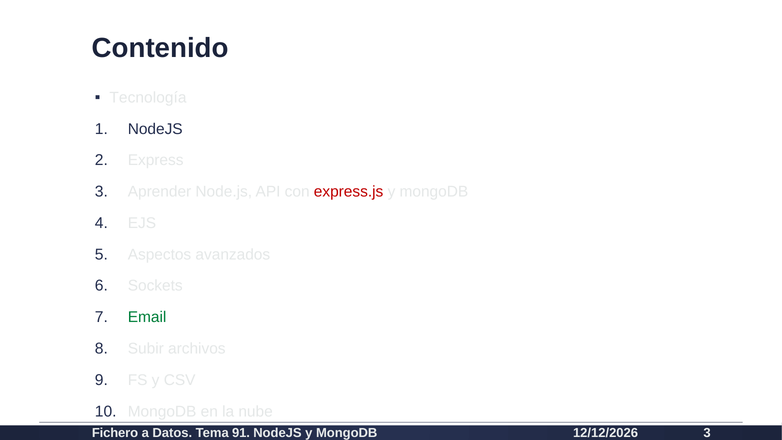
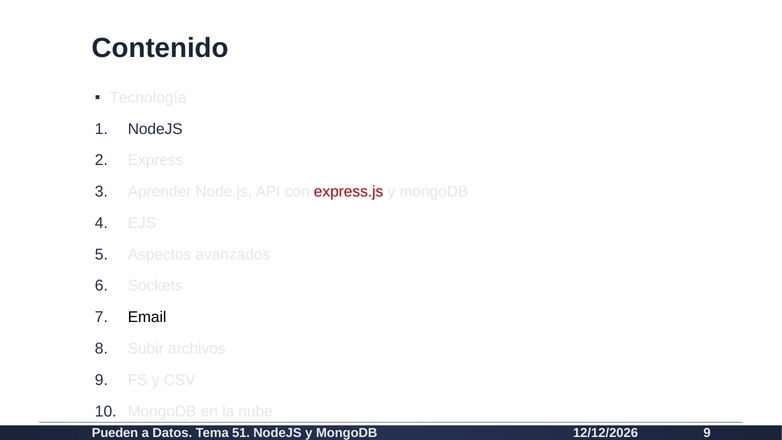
Email colour: green -> black
Fichero: Fichero -> Pueden
91: 91 -> 51
3 at (707, 433): 3 -> 9
